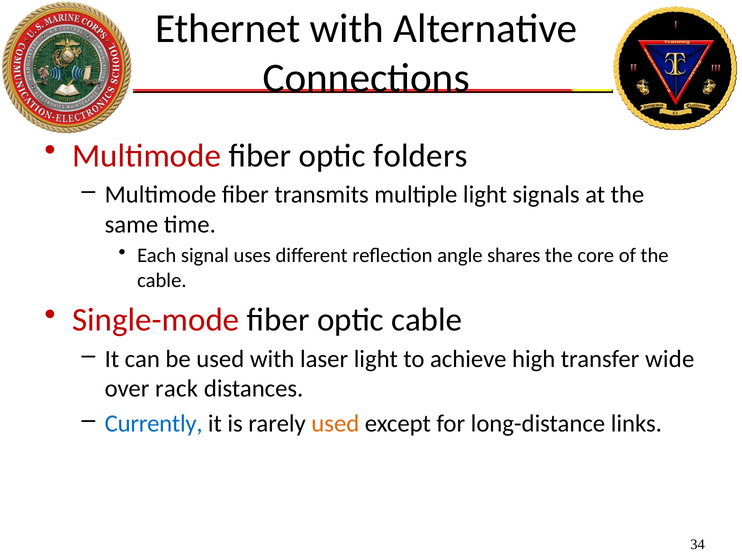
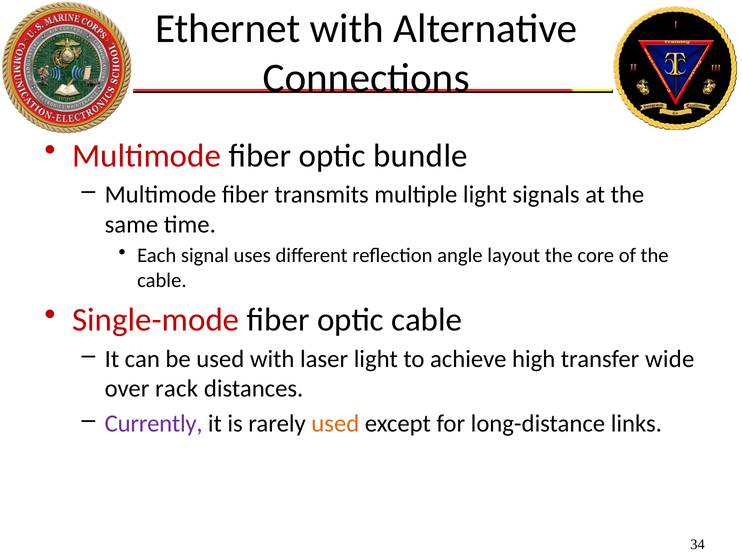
folders: folders -> bundle
shares: shares -> layout
Currently colour: blue -> purple
